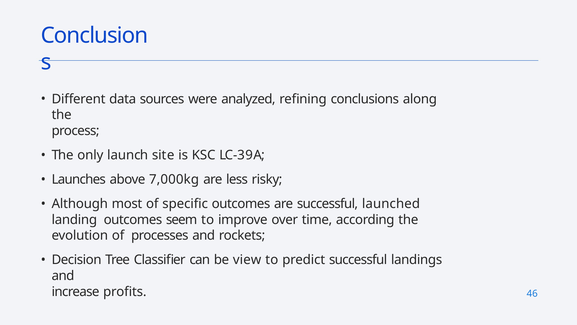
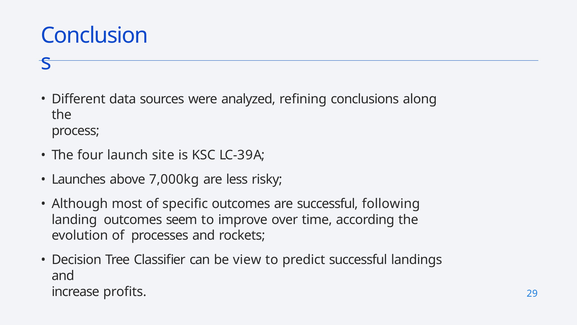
only: only -> four
launched: launched -> following
46: 46 -> 29
